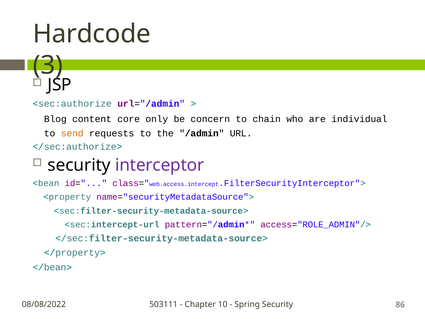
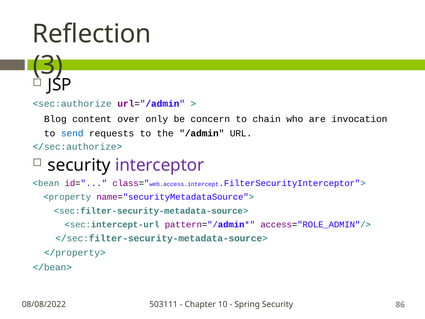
Hardcode: Hardcode -> Reflection
core: core -> over
individual: individual -> invocation
send colour: orange -> blue
